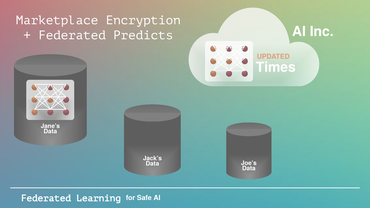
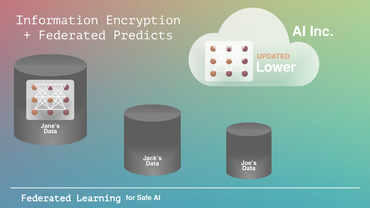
Marketplace: Marketplace -> Information
Times: Times -> Lower
